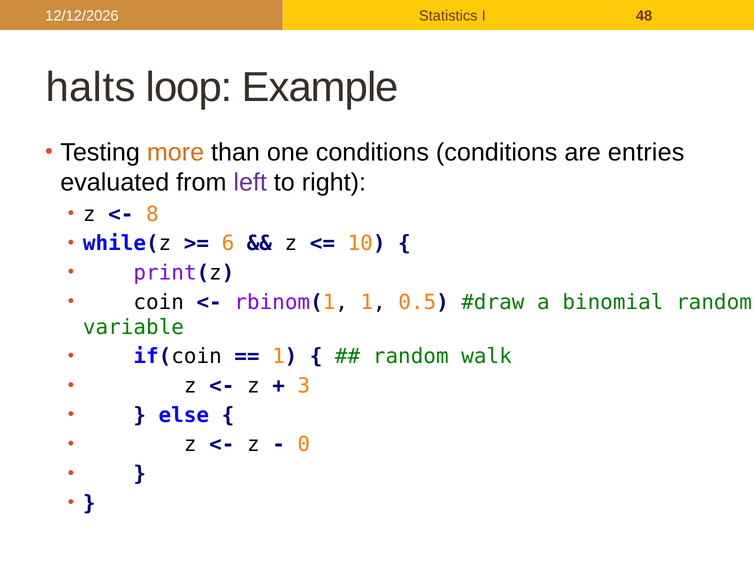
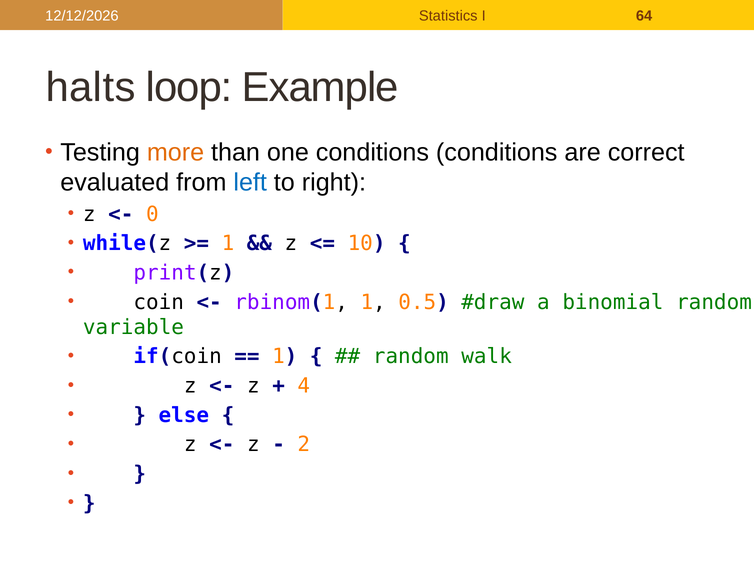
48: 48 -> 64
entries: entries -> correct
left colour: purple -> blue
8: 8 -> 0
6 at (228, 244): 6 -> 1
3: 3 -> 4
0: 0 -> 2
